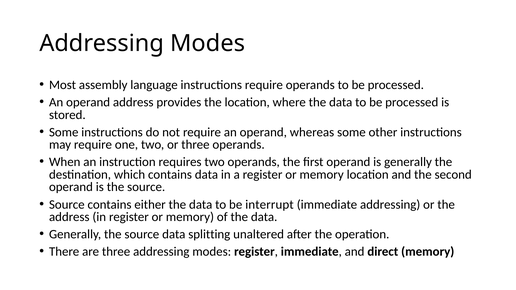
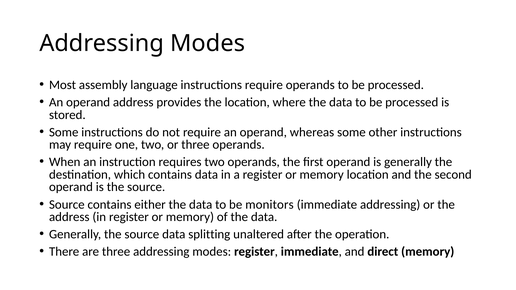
interrupt: interrupt -> monitors
